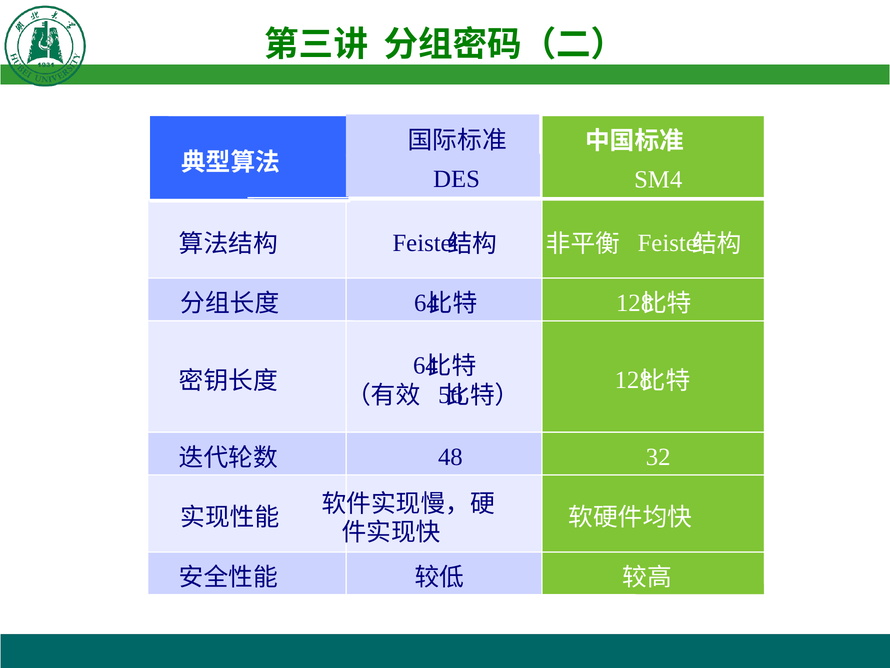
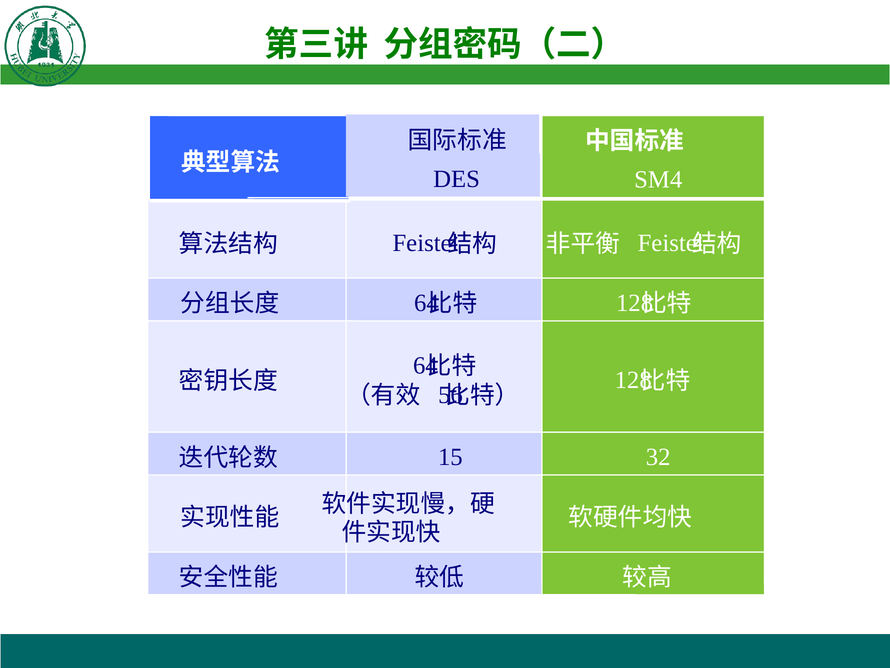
48: 48 -> 15
